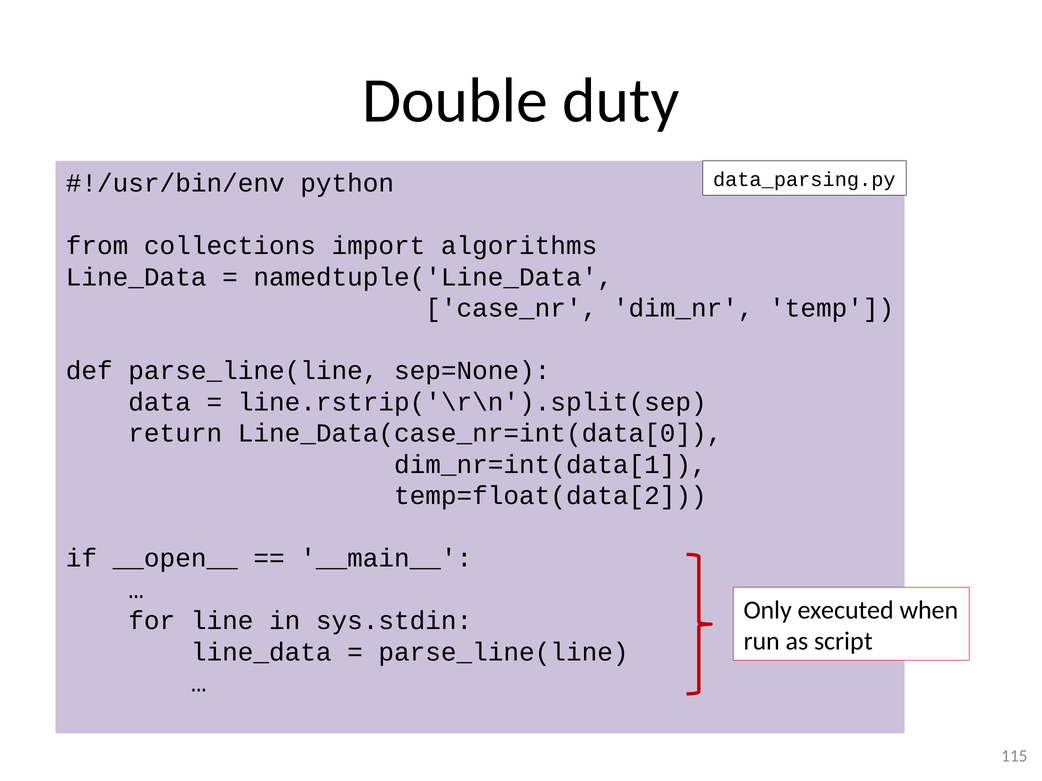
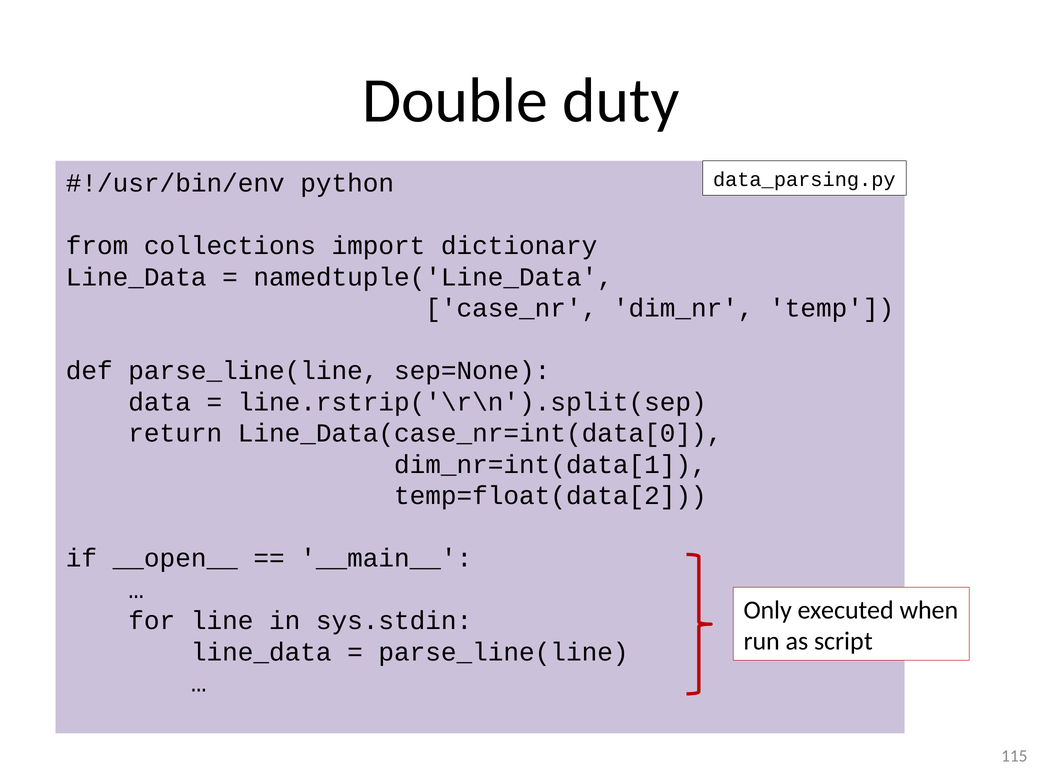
algorithms: algorithms -> dictionary
